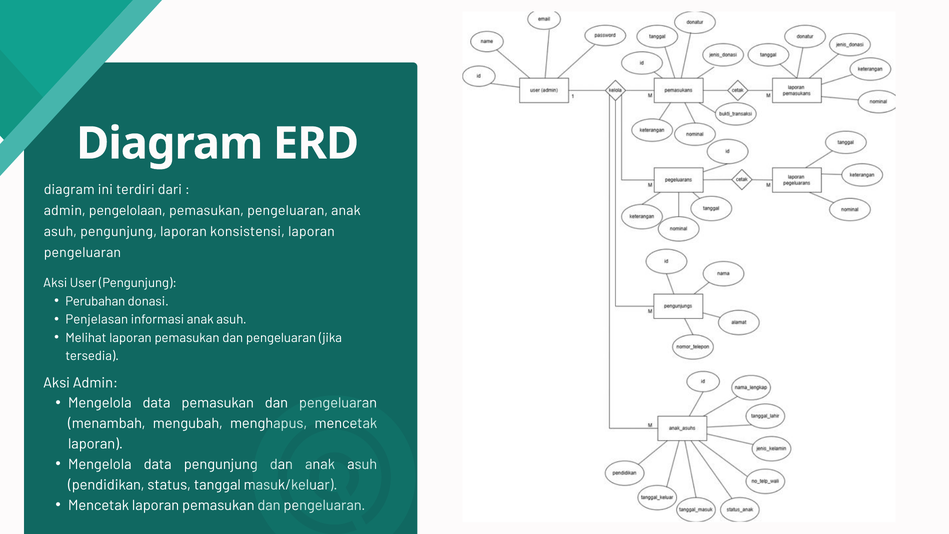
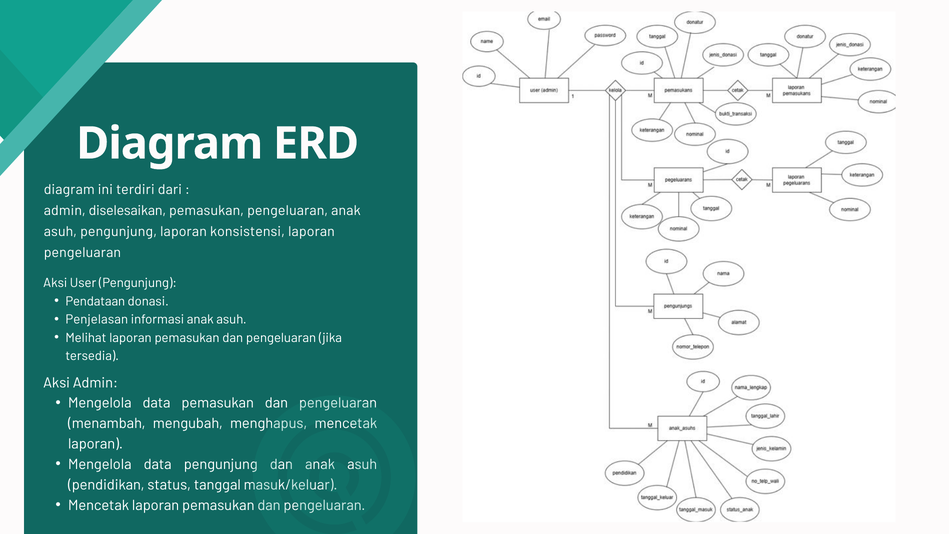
pengelolaan: pengelolaan -> diselesaikan
Perubahan: Perubahan -> Pendataan
